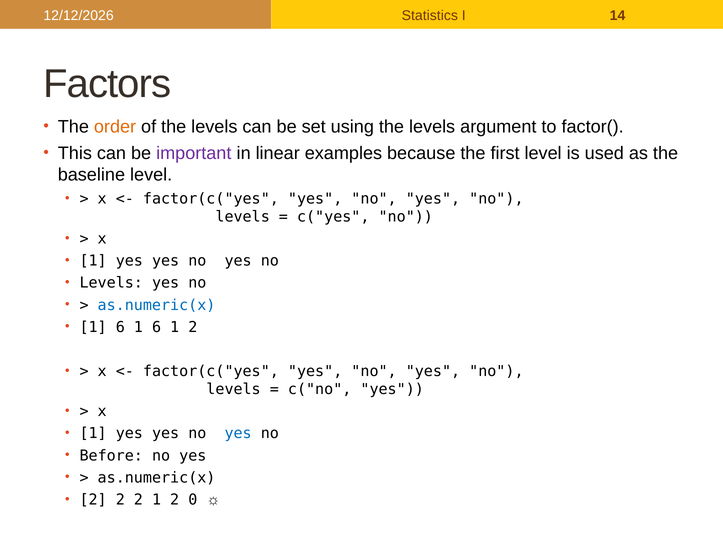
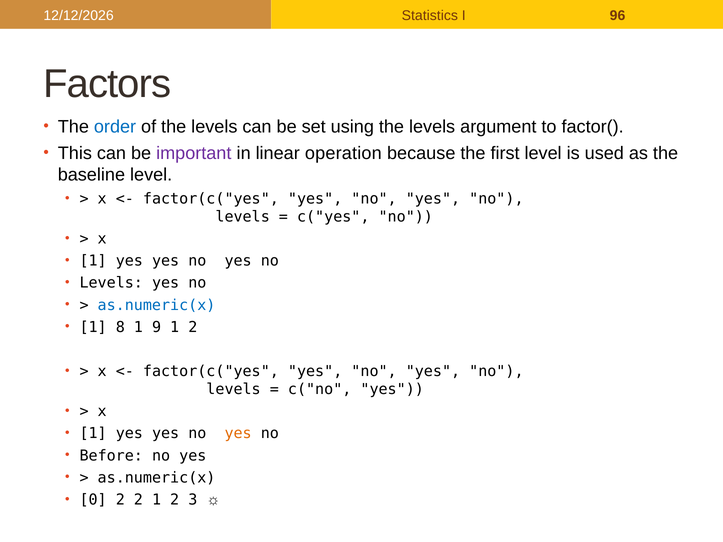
14: 14 -> 96
order colour: orange -> blue
examples: examples -> operation
6 at (120, 327): 6 -> 8
6 at (157, 327): 6 -> 9
yes at (238, 434) colour: blue -> orange
2 at (93, 500): 2 -> 0
0: 0 -> 3
